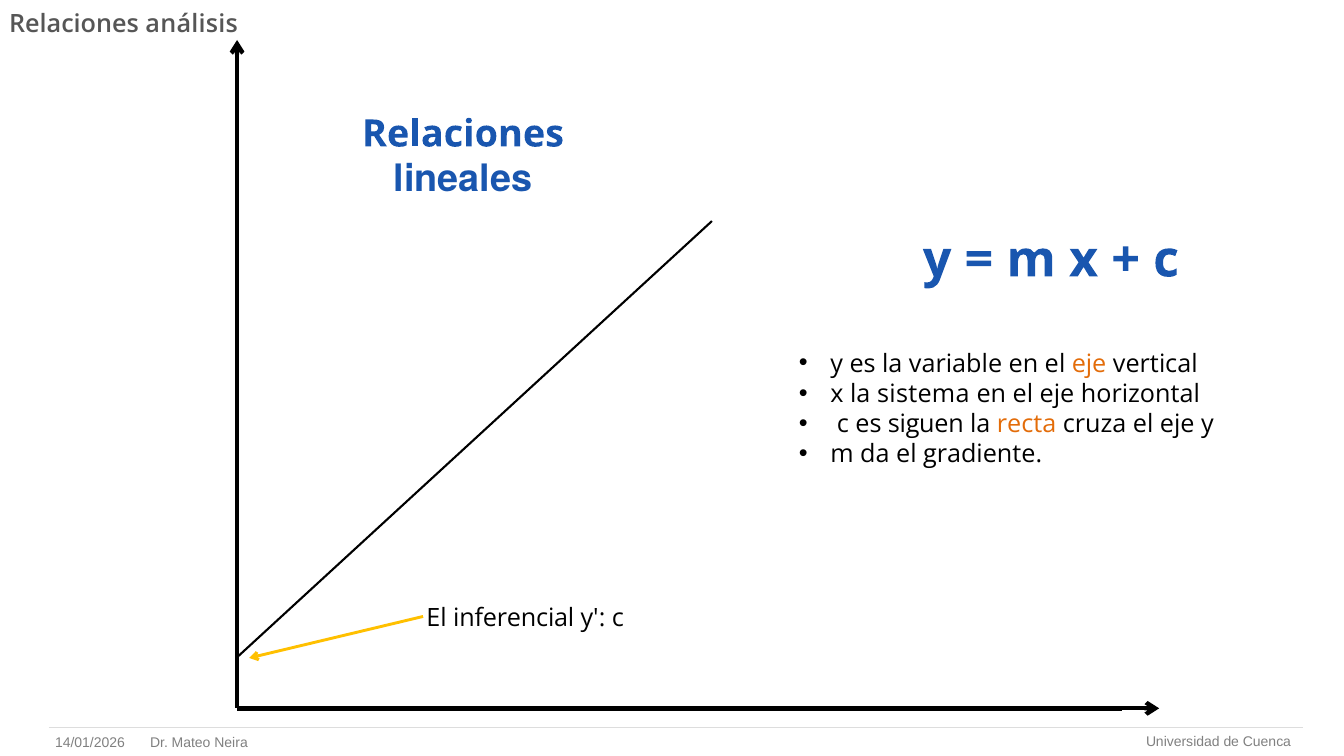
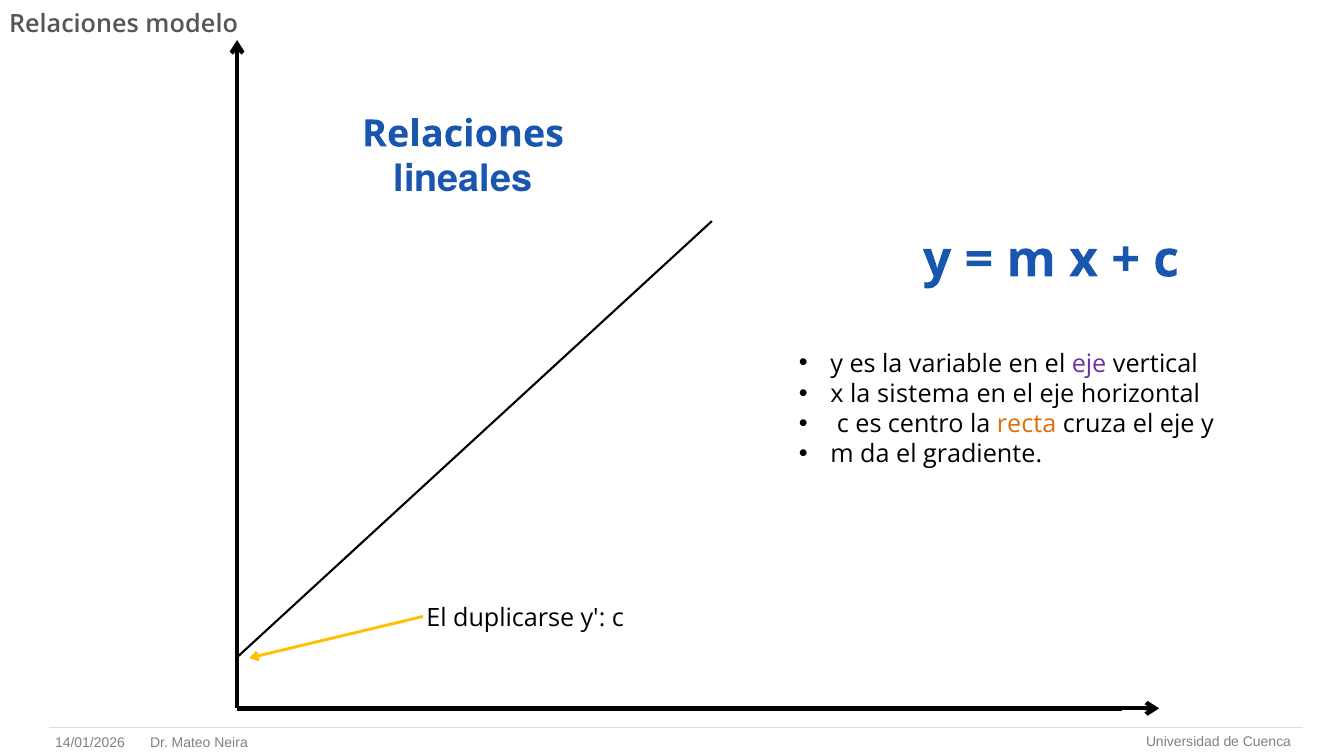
análisis: análisis -> modelo
eje at (1089, 364) colour: orange -> purple
siguen: siguen -> centro
inferencial: inferencial -> duplicarse
